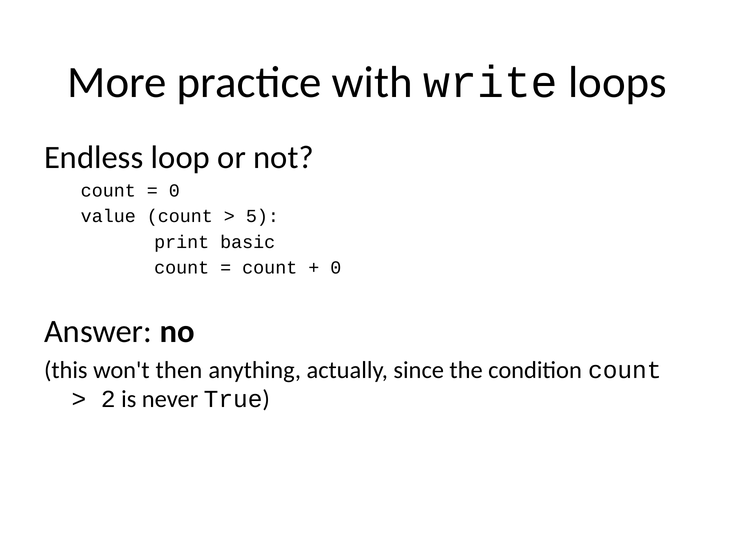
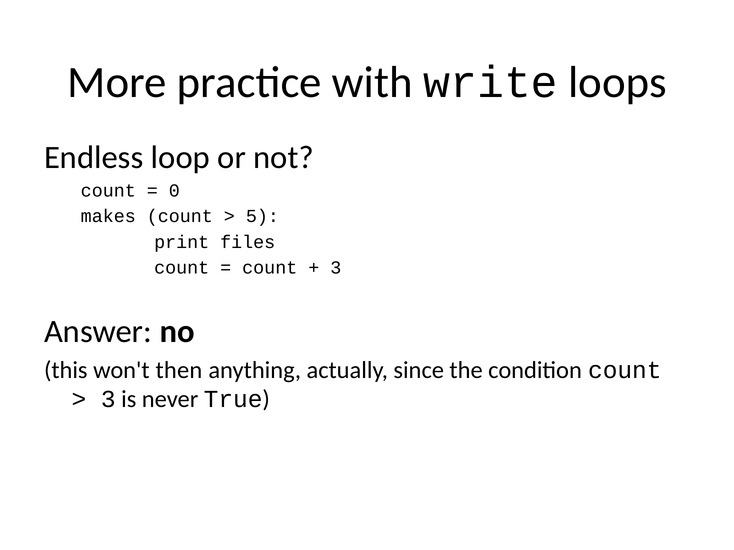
value: value -> makes
basic: basic -> files
0 at (336, 268): 0 -> 3
2 at (108, 400): 2 -> 3
